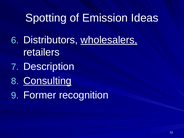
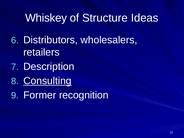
Spotting: Spotting -> Whiskey
Emission: Emission -> Structure
wholesalers underline: present -> none
